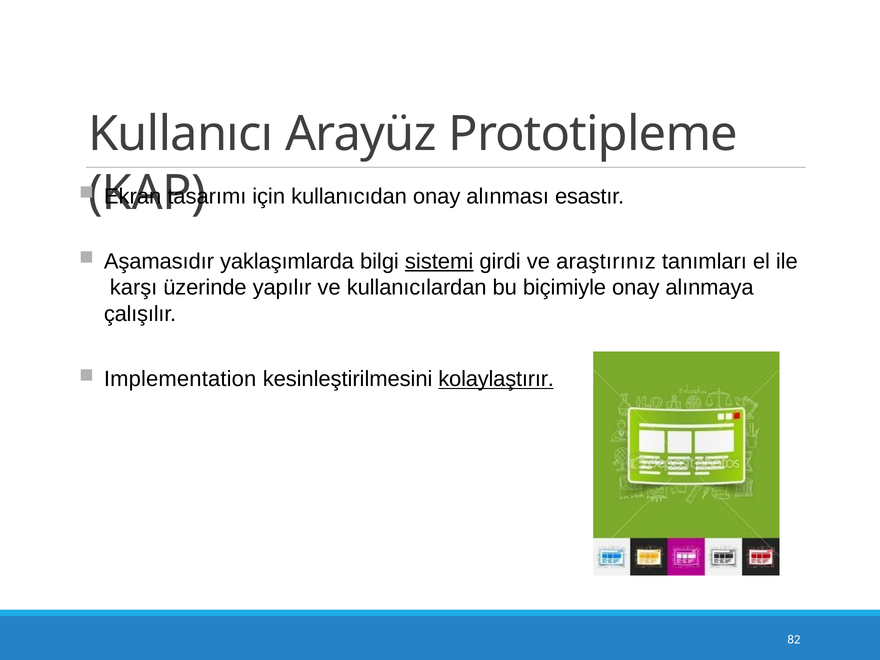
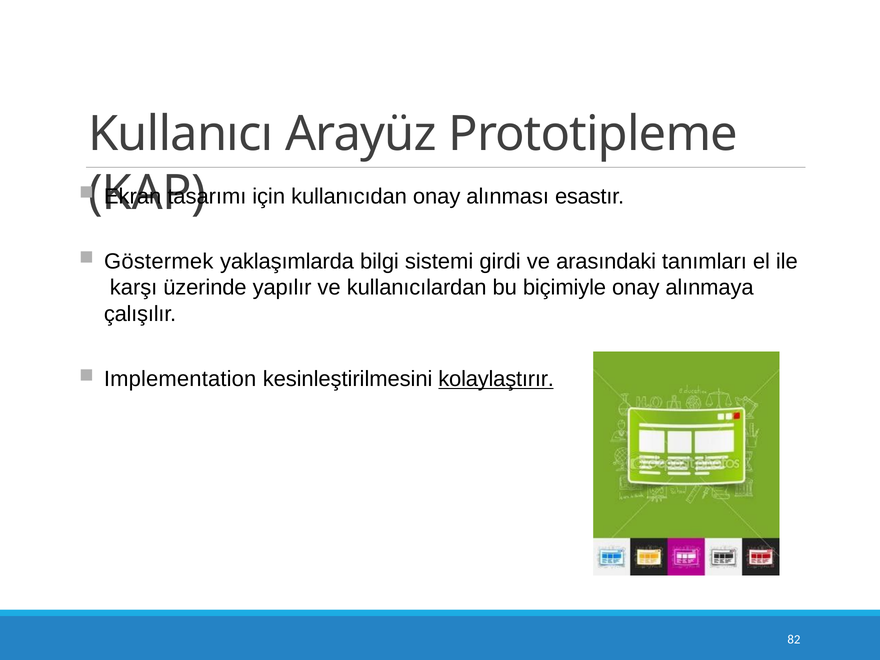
Aşamasıdır: Aşamasıdır -> Göstermek
sistemi underline: present -> none
araştırınız: araştırınız -> arasındaki
